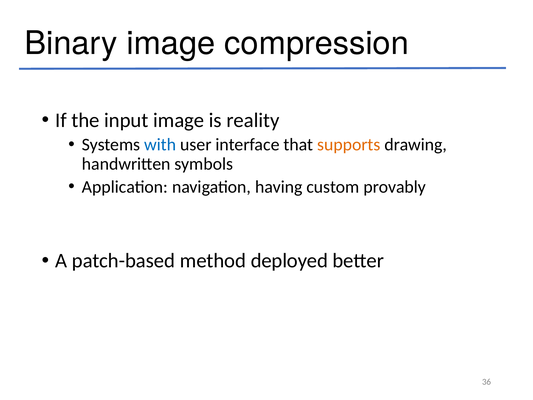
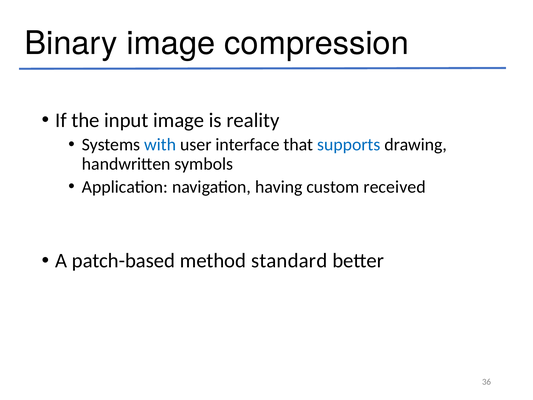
supports colour: orange -> blue
provably: provably -> received
deployed: deployed -> standard
